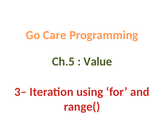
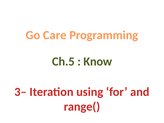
Value: Value -> Know
